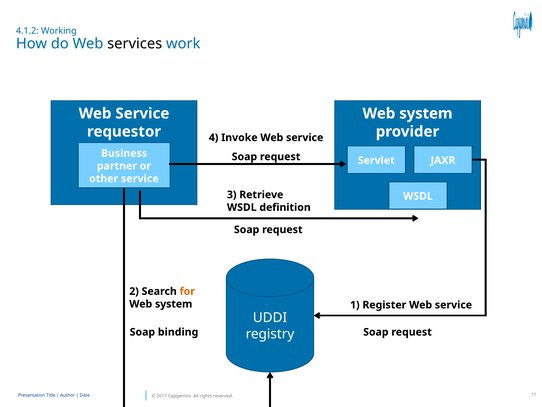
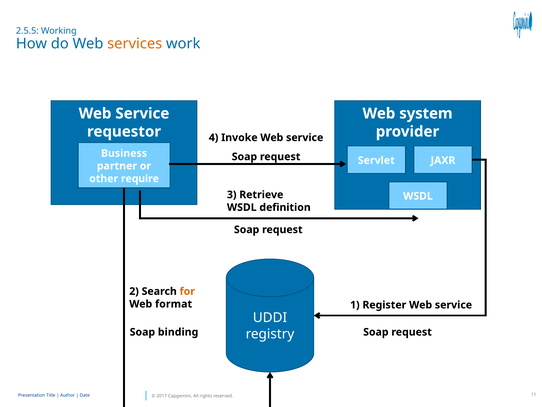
4.1.2: 4.1.2 -> 2.5.5
services colour: black -> orange
other service: service -> require
system at (174, 304): system -> format
